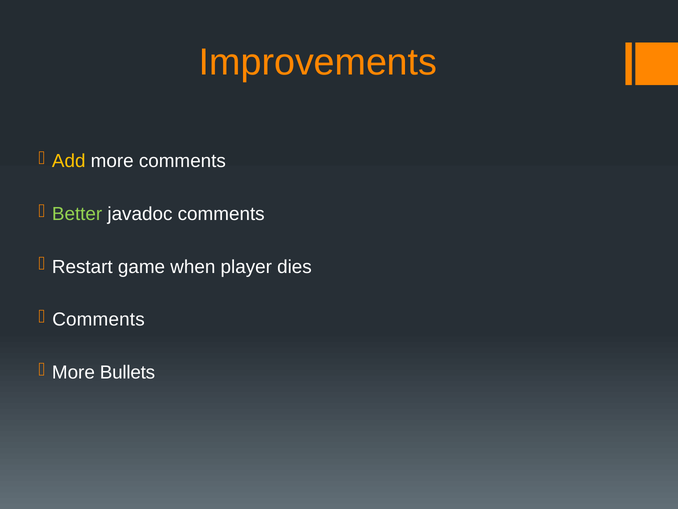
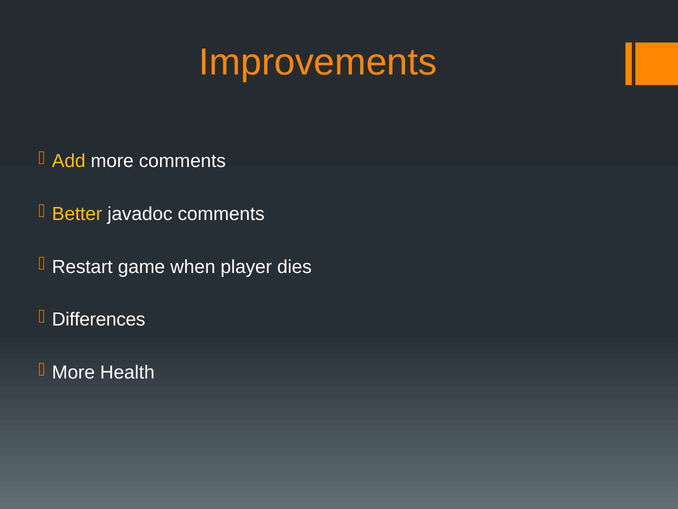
Better colour: light green -> yellow
Comments at (98, 319): Comments -> Differences
Bullets: Bullets -> Health
